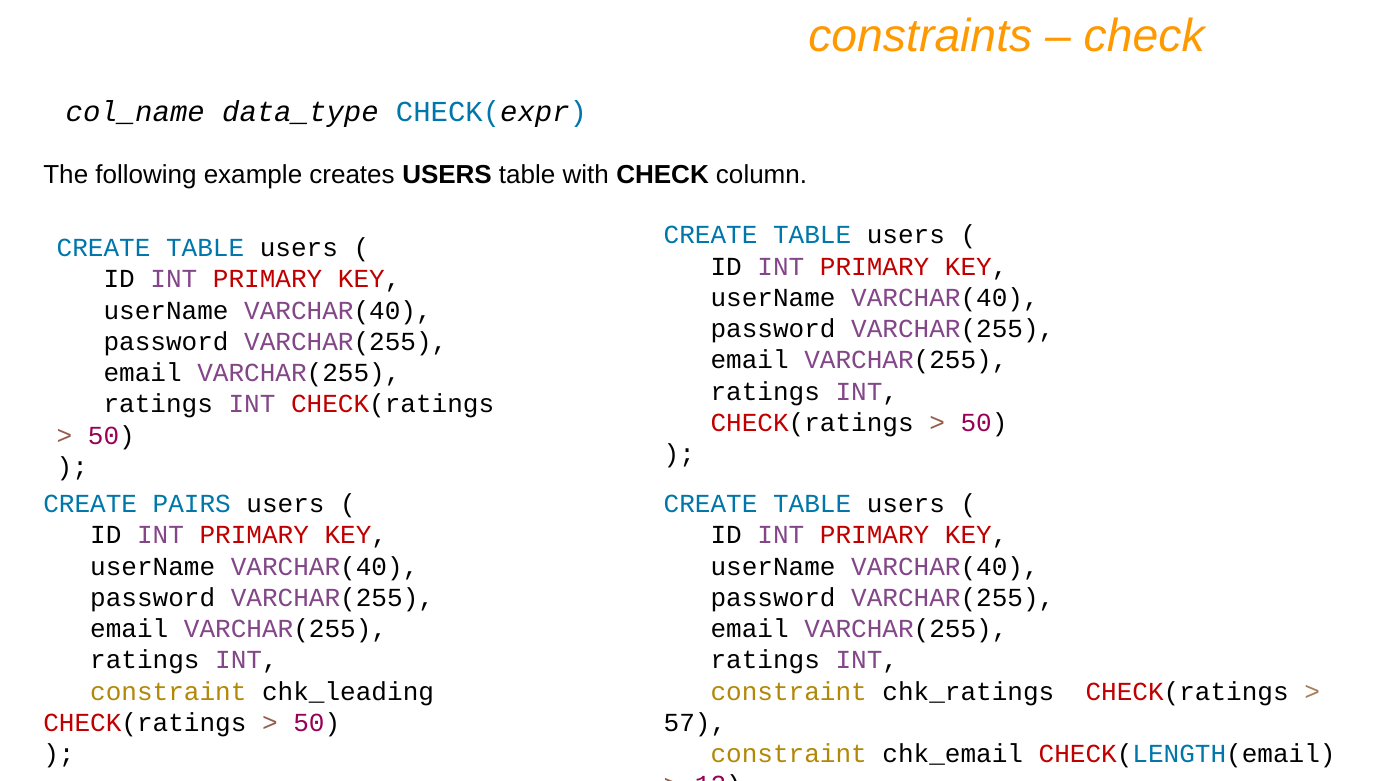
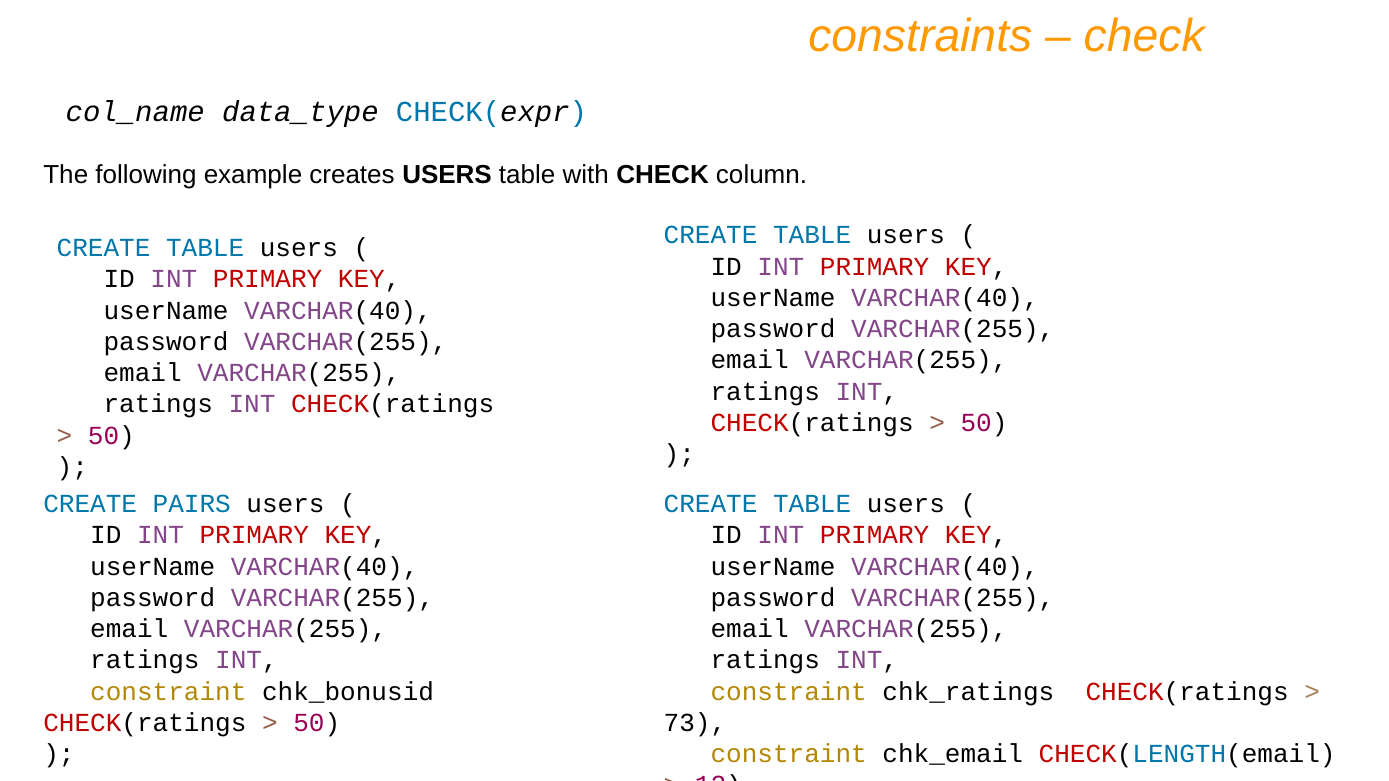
chk_leading: chk_leading -> chk_bonusid
57: 57 -> 73
